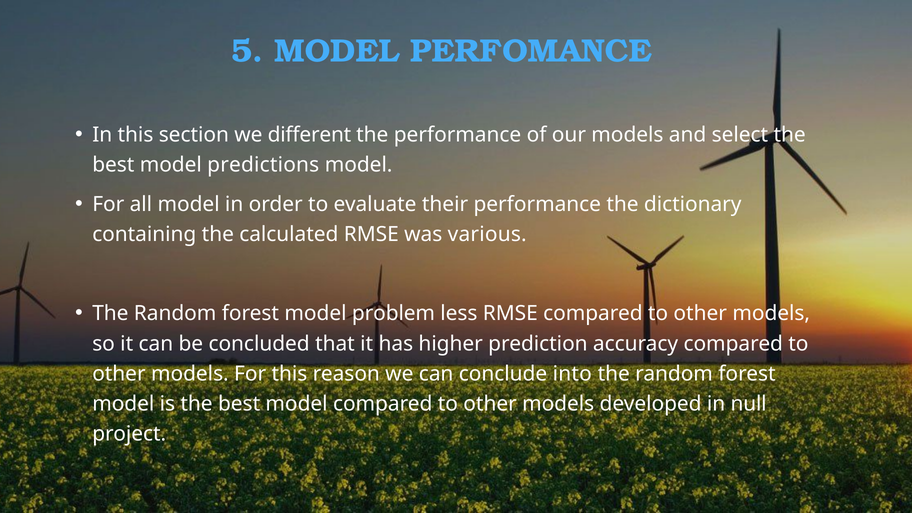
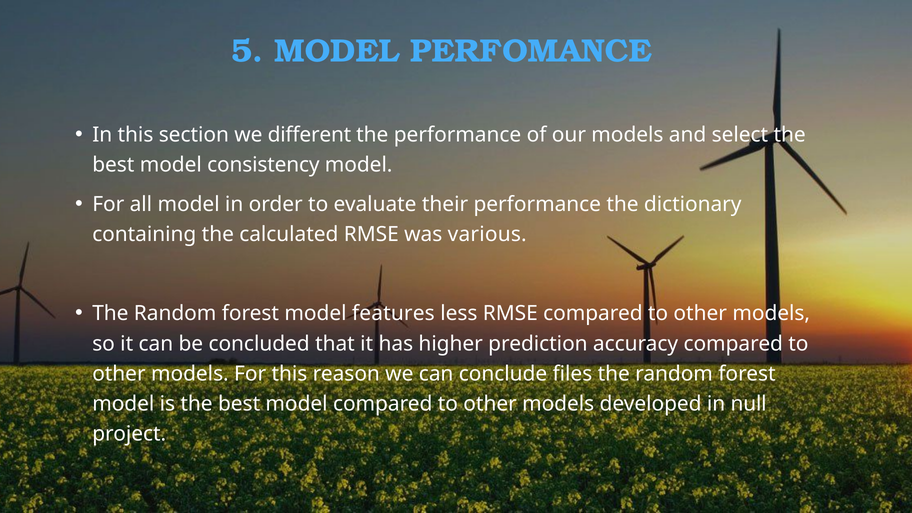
predictions: predictions -> consistency
problem: problem -> features
into: into -> files
